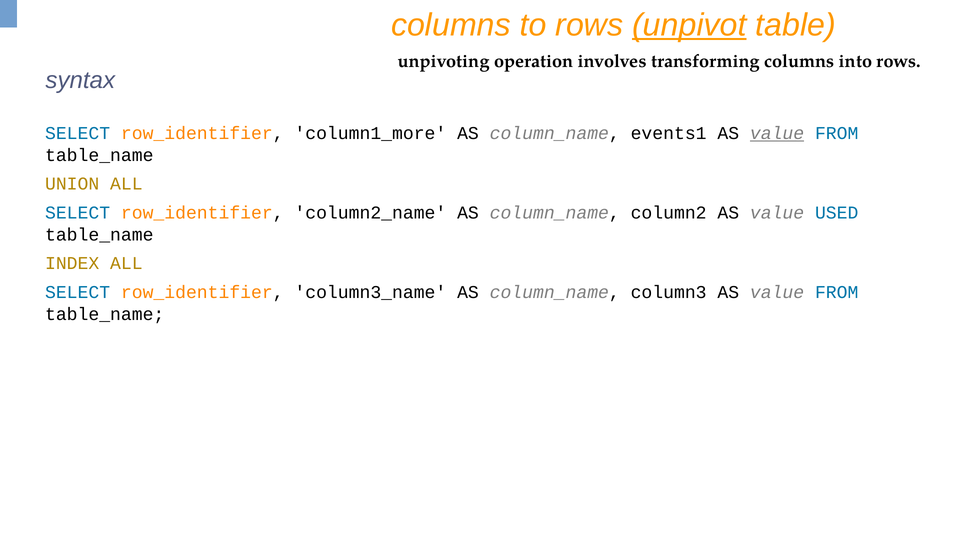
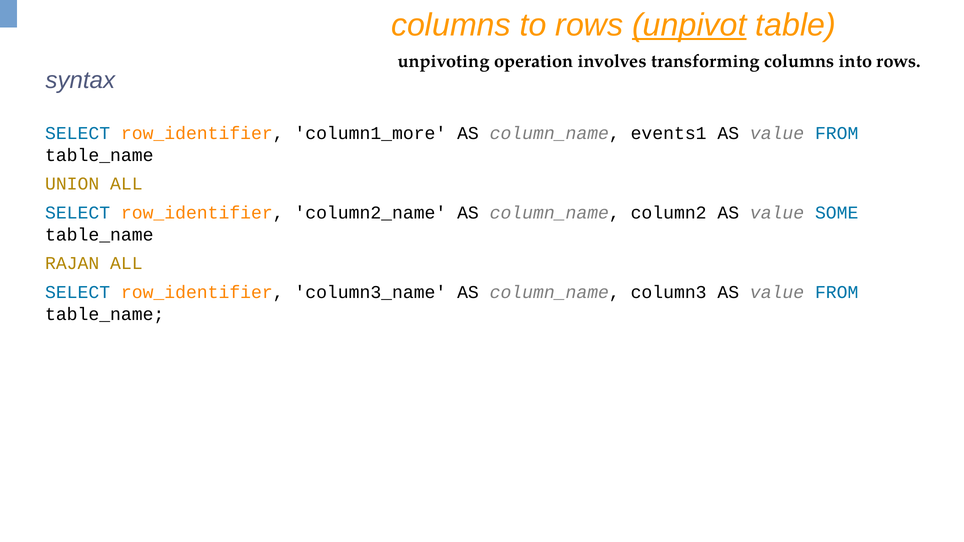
value at (777, 133) underline: present -> none
USED: USED -> SOME
INDEX: INDEX -> RAJAN
